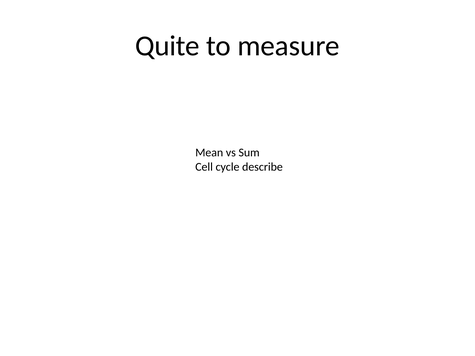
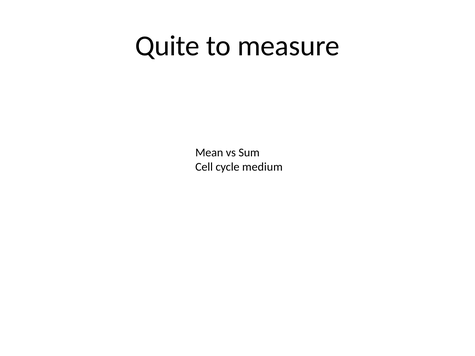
describe: describe -> medium
